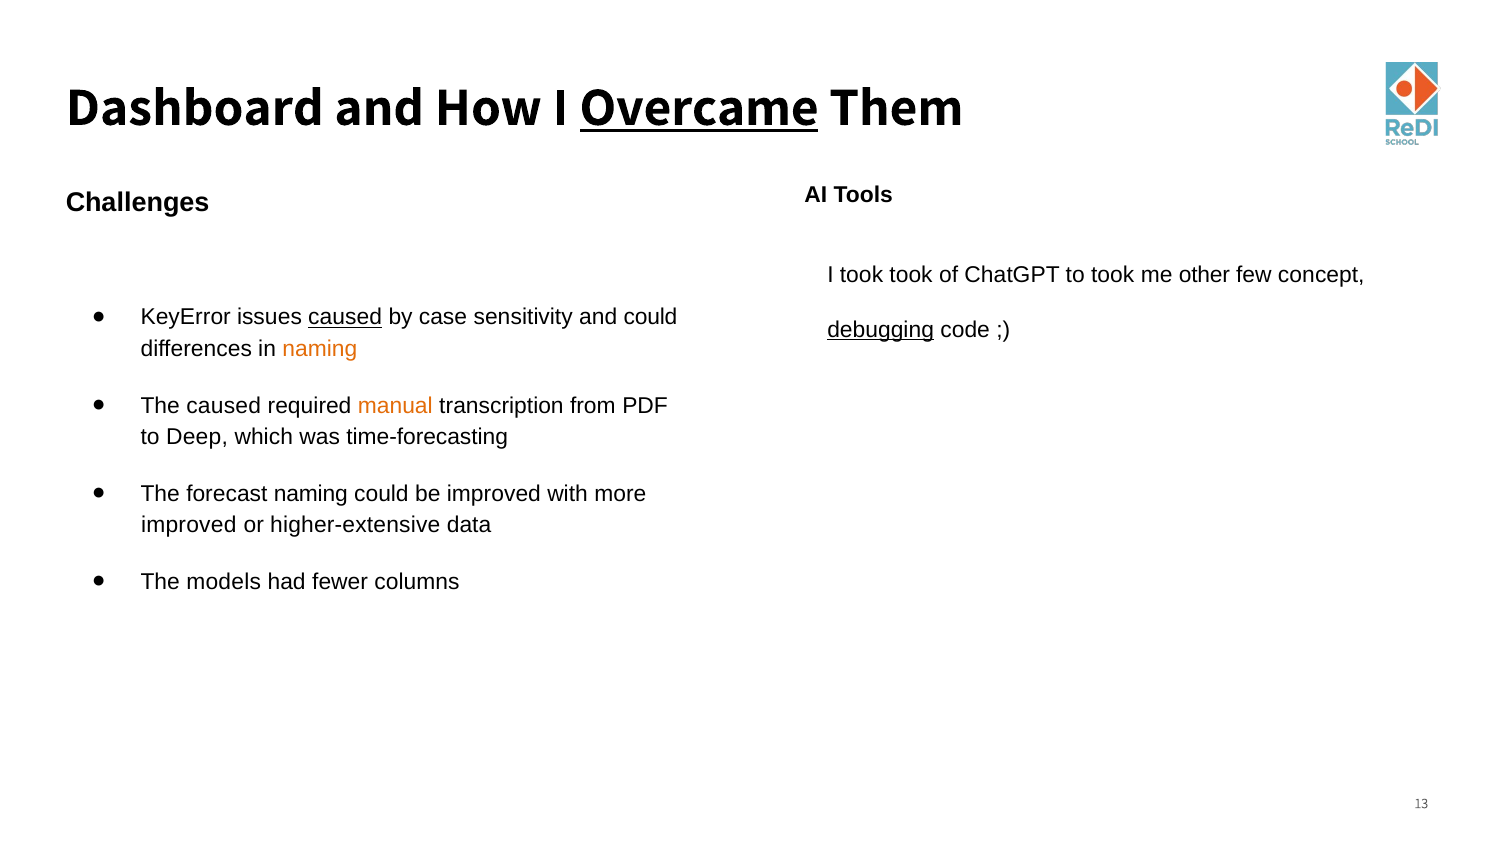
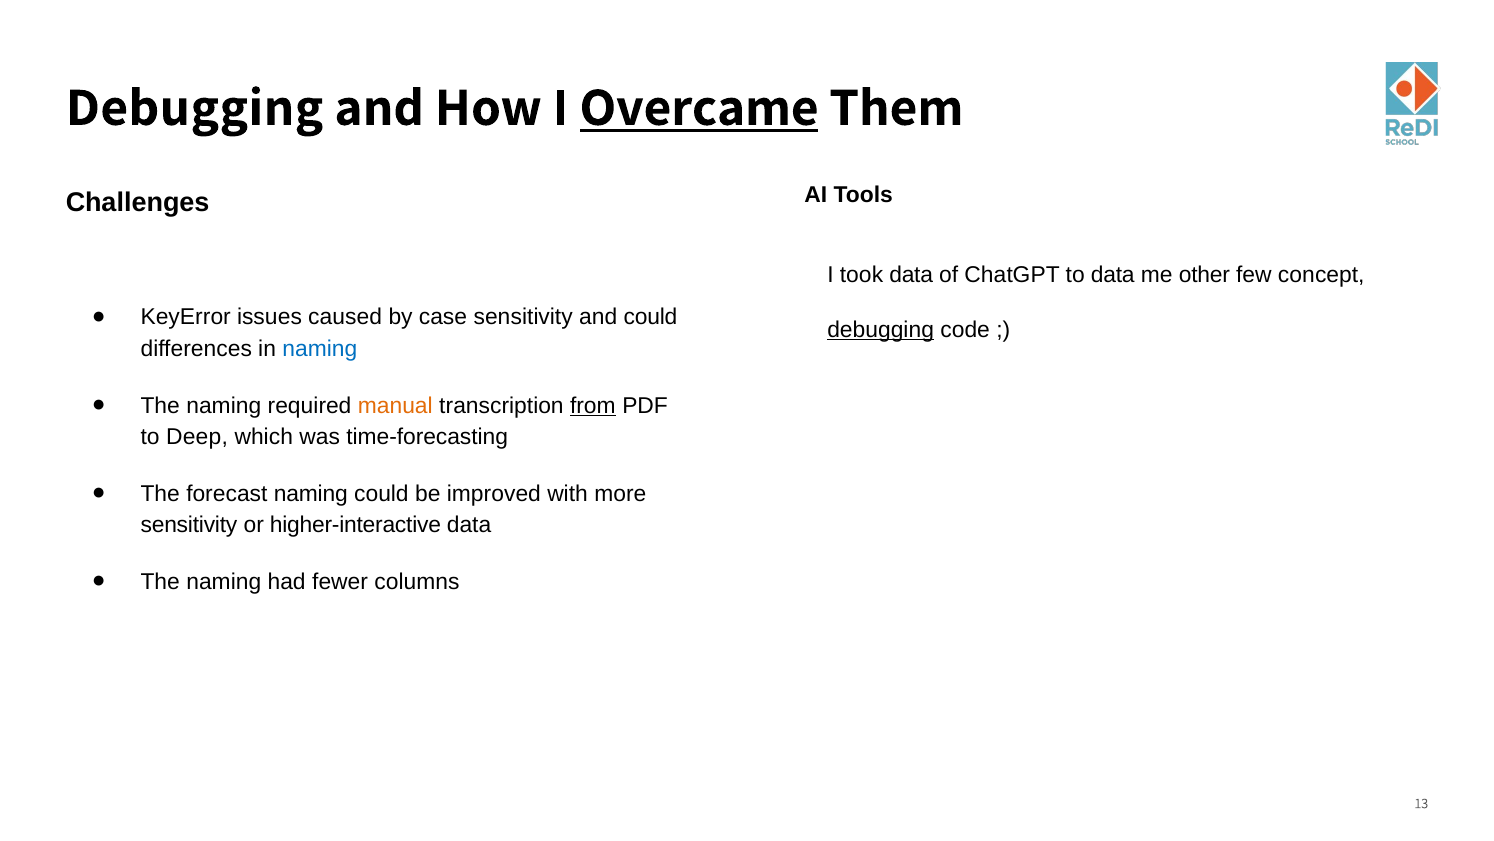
Dashboard at (195, 107): Dashboard -> Debugging
took took: took -> data
to took: took -> data
caused at (345, 317) underline: present -> none
naming at (320, 349) colour: orange -> blue
caused at (224, 405): caused -> naming
from underline: none -> present
improved at (189, 525): improved -> sensitivity
higher-extensive: higher-extensive -> higher-interactive
models at (224, 581): models -> naming
